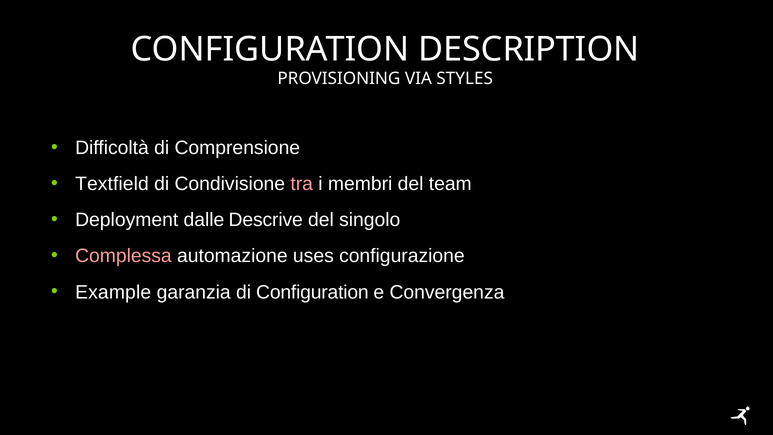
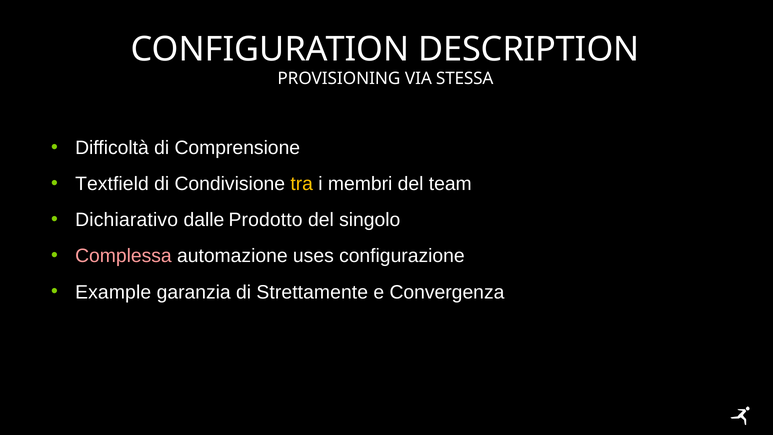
STYLES: STYLES -> STESSA
tra colour: pink -> yellow
Deployment: Deployment -> Dichiarativo
Descrive: Descrive -> Prodotto
di Configuration: Configuration -> Strettamente
